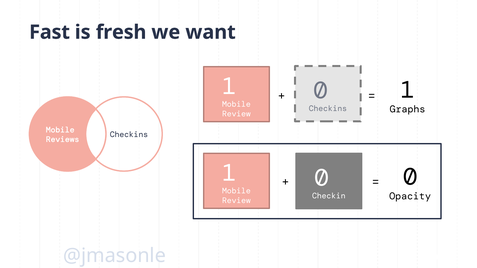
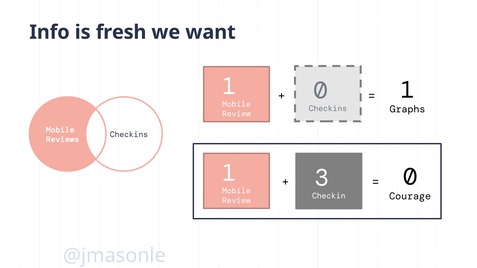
Fast: Fast -> Info
0 at (322, 178): 0 -> 3
Opacity: Opacity -> Courage
